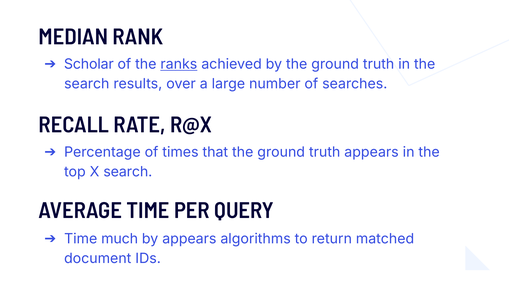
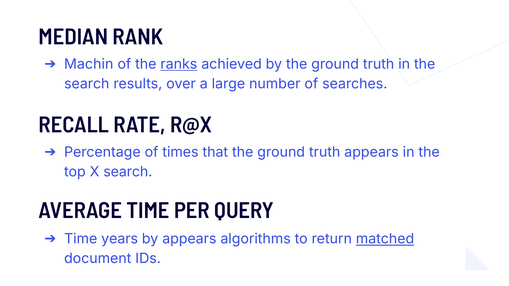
Scholar: Scholar -> Machin
much: much -> years
matched underline: none -> present
